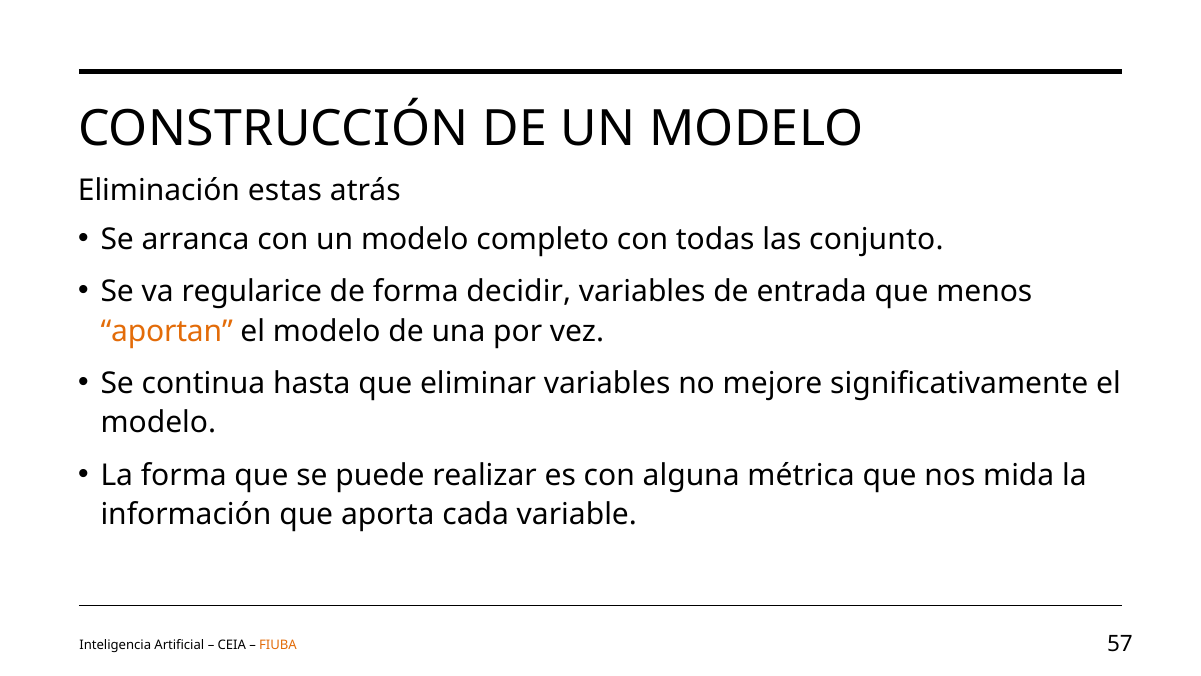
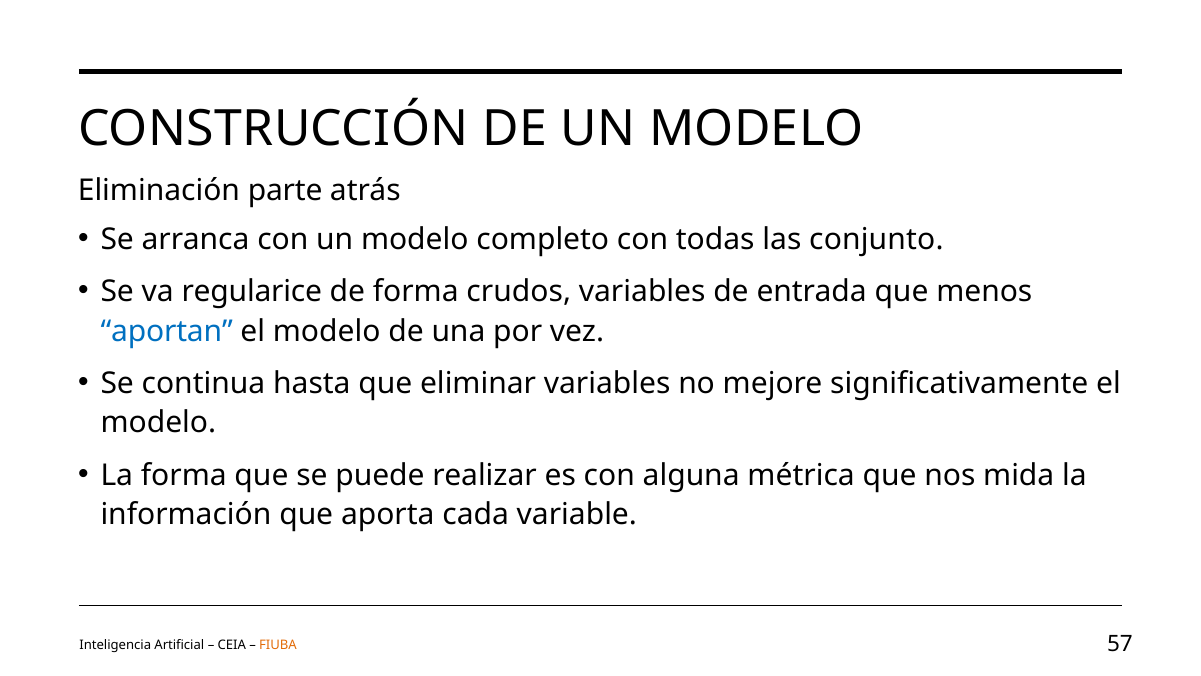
estas: estas -> parte
decidir: decidir -> crudos
aportan colour: orange -> blue
